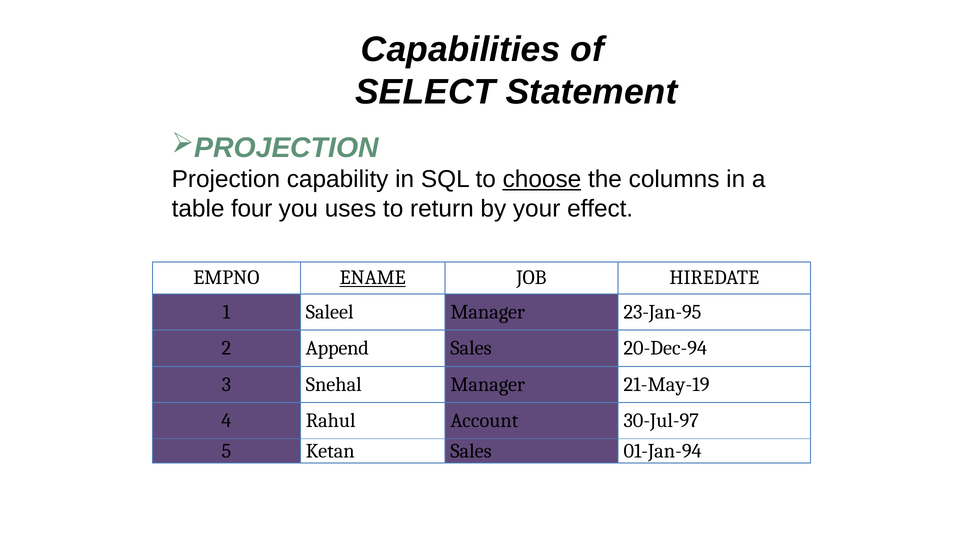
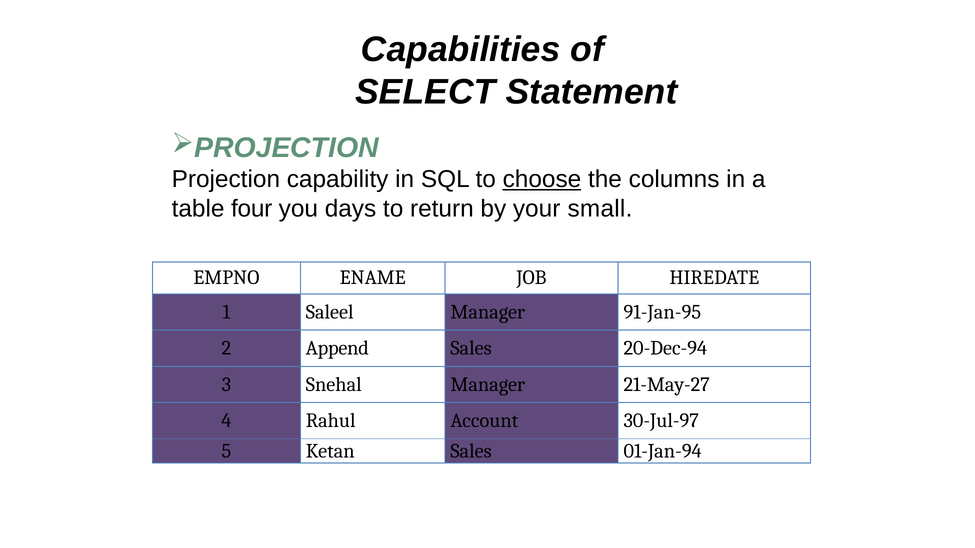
uses: uses -> days
effect: effect -> small
ENAME underline: present -> none
23-Jan-95: 23-Jan-95 -> 91-Jan-95
21-May-19: 21-May-19 -> 21-May-27
